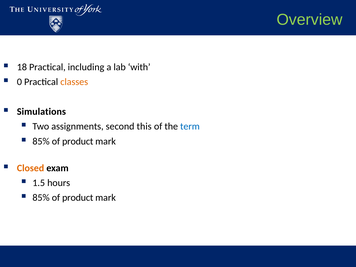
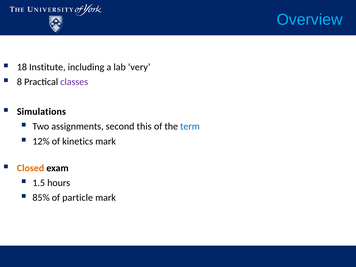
Overview colour: light green -> light blue
18 Practical: Practical -> Institute
with: with -> very
0: 0 -> 8
classes colour: orange -> purple
85% at (41, 141): 85% -> 12%
product at (78, 141): product -> kinetics
product at (78, 198): product -> particle
